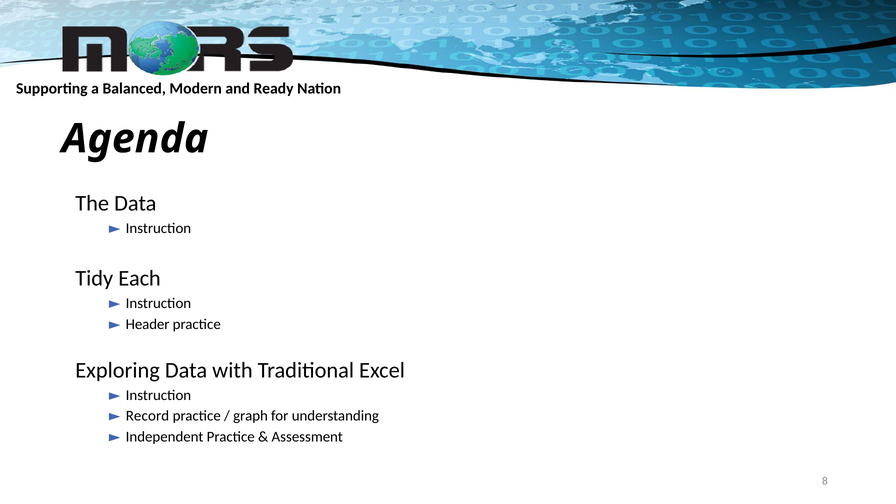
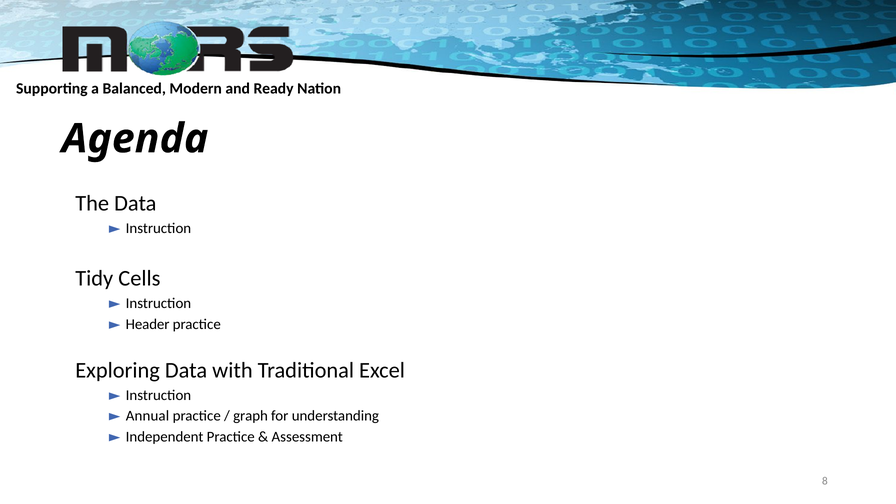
Each: Each -> Cells
Record: Record -> Annual
